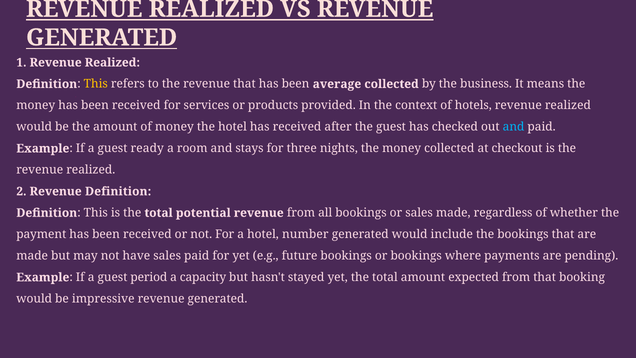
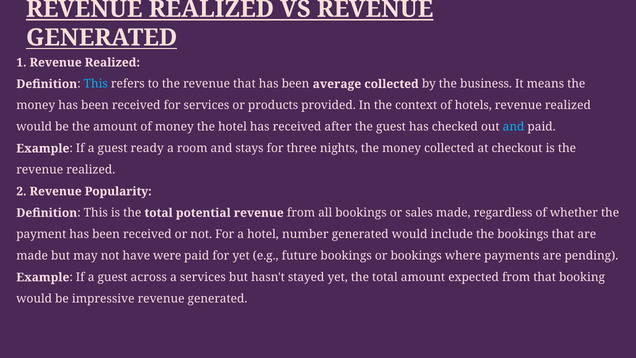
This at (96, 84) colour: yellow -> light blue
Revenue Definition: Definition -> Popularity
have sales: sales -> were
period: period -> across
a capacity: capacity -> services
